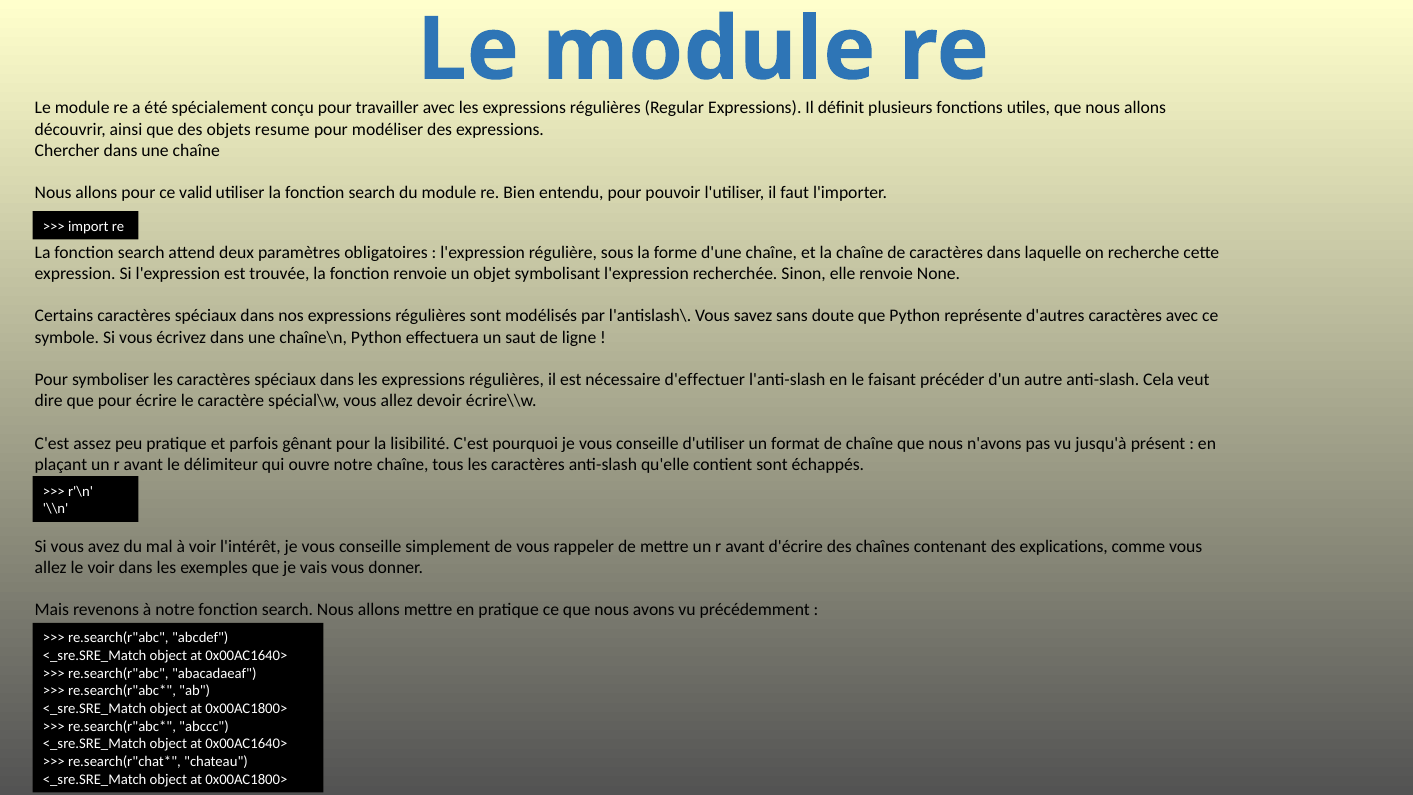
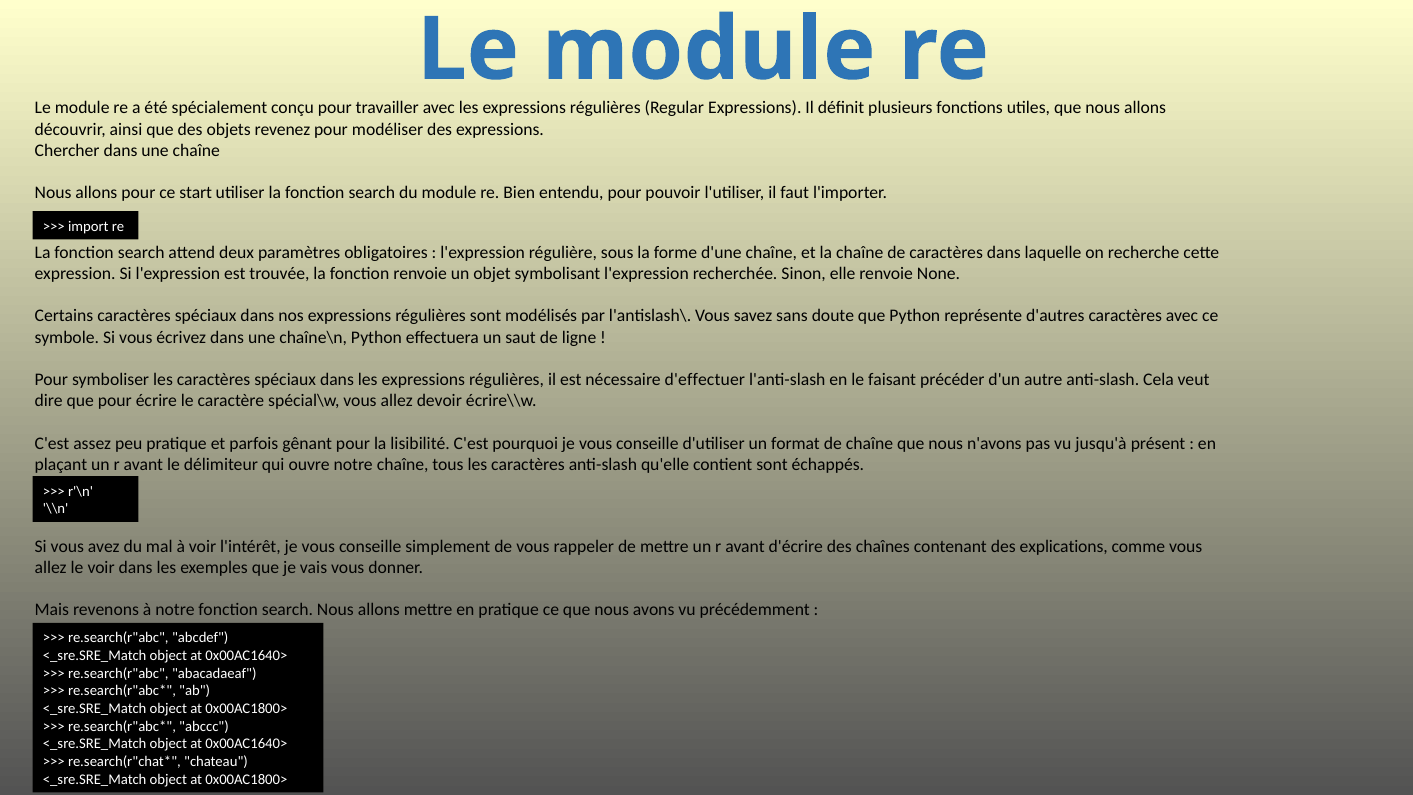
resume: resume -> revenez
valid: valid -> start
